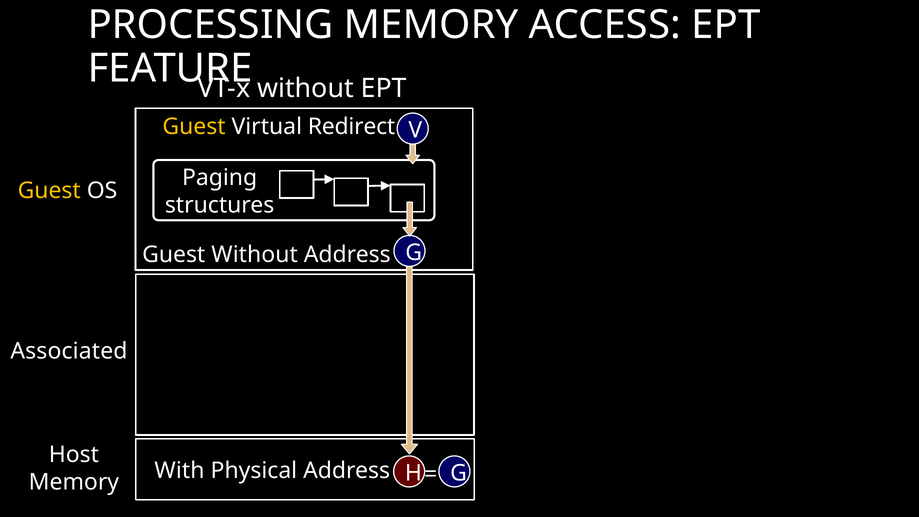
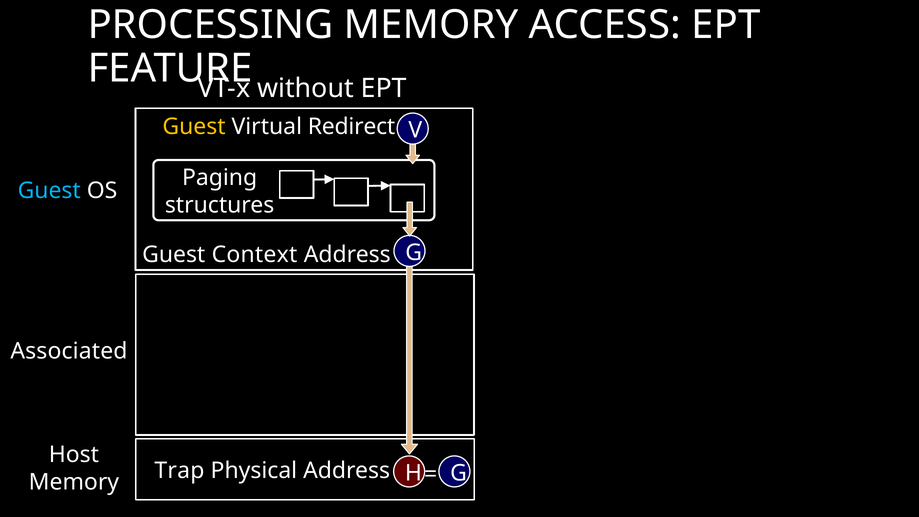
Guest at (49, 191) colour: yellow -> light blue
Guest Without: Without -> Context
With: With -> Trap
